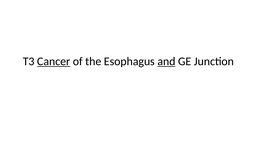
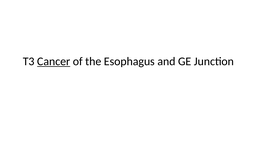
and underline: present -> none
